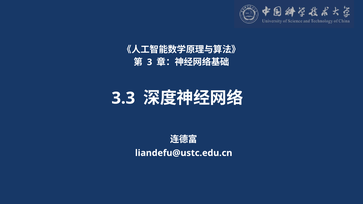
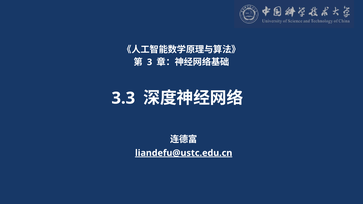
liandefu@ustc.edu.cn underline: none -> present
